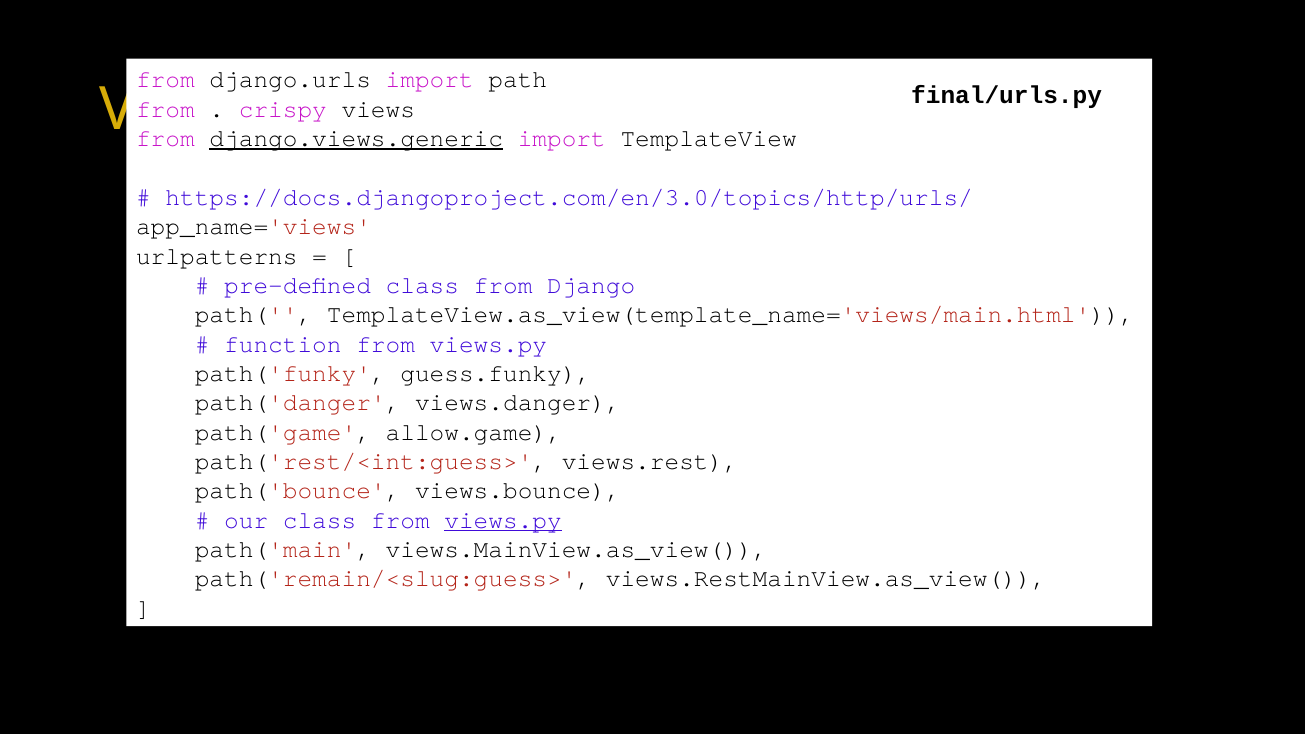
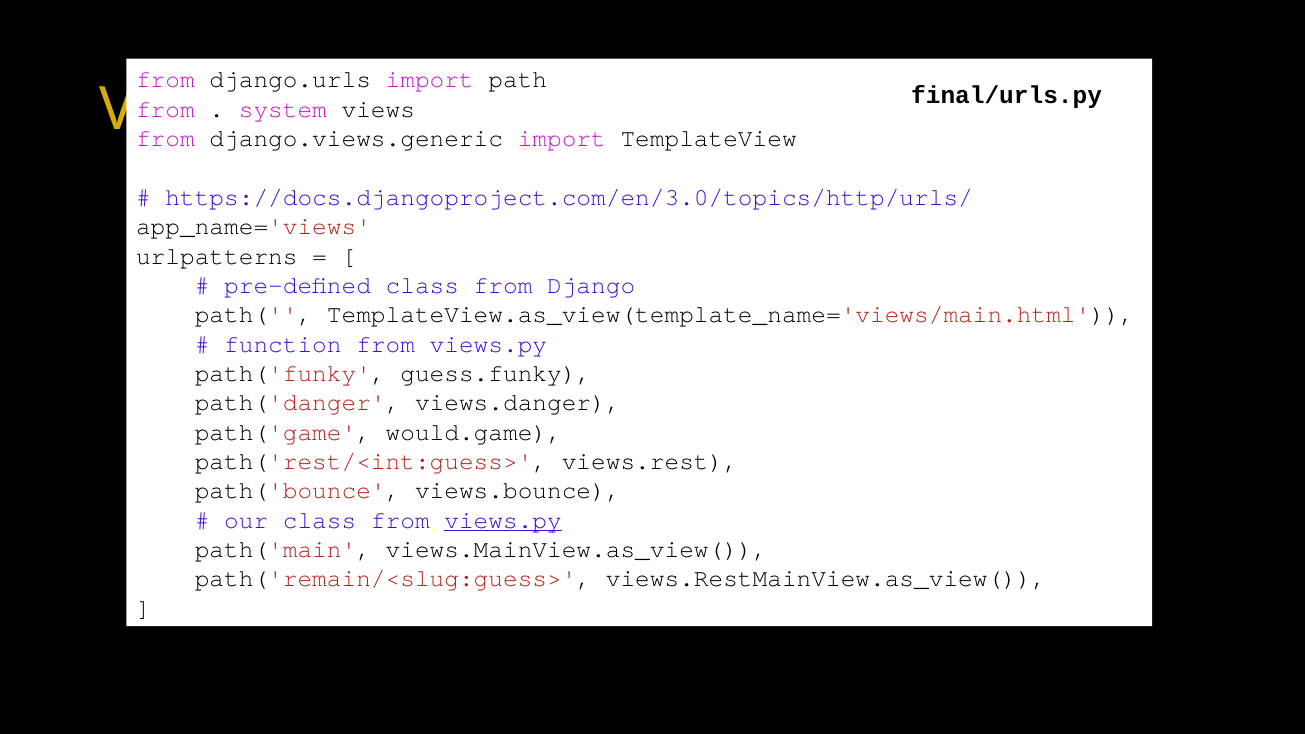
crispy: crispy -> system
django.views.generic underline: present -> none
allow.game: allow.game -> would.game
